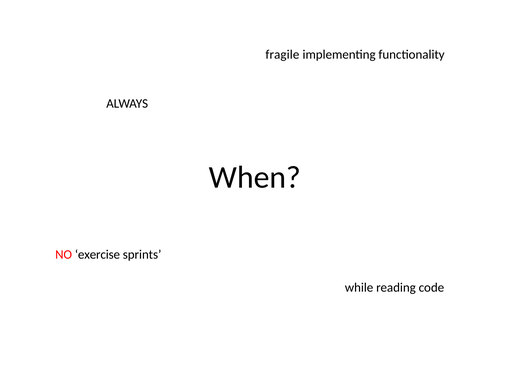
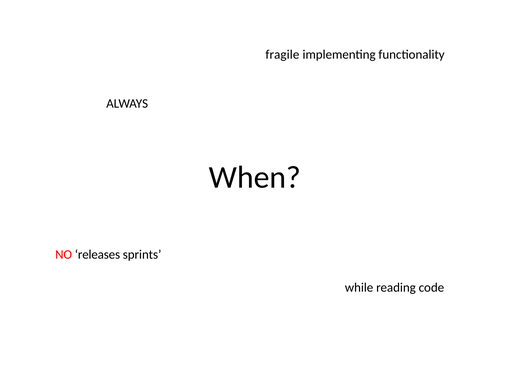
exercise: exercise -> releases
